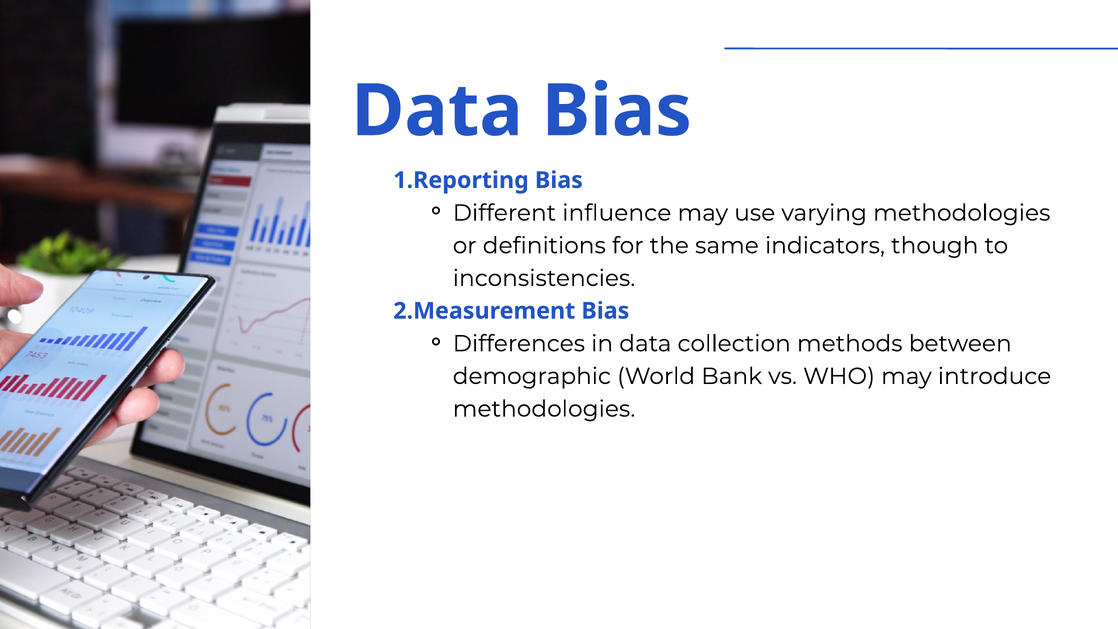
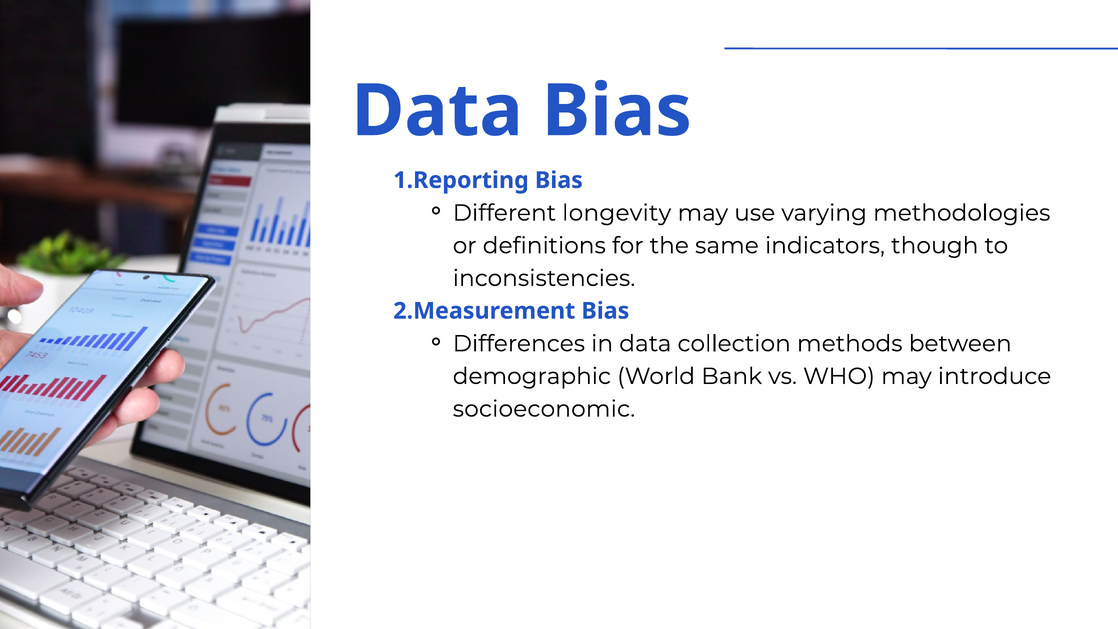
influence: influence -> longevity
methodologies at (544, 409): methodologies -> socioeconomic
